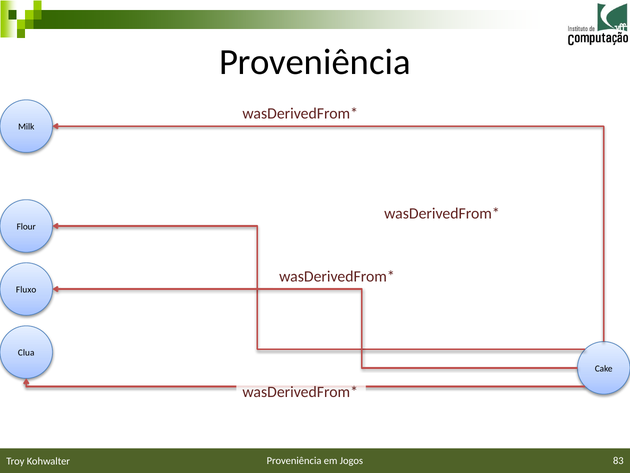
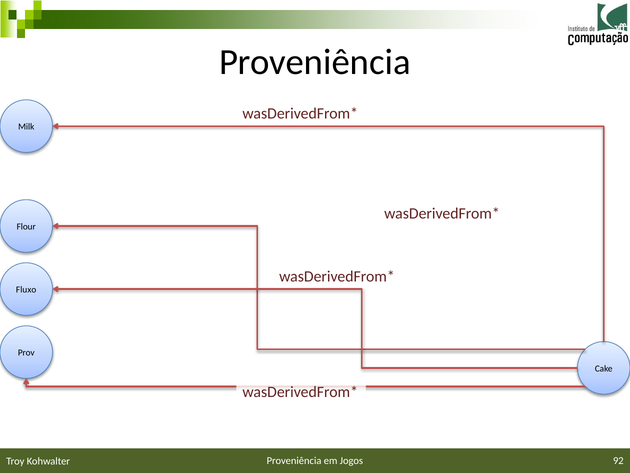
Clua: Clua -> Prov
83: 83 -> 92
